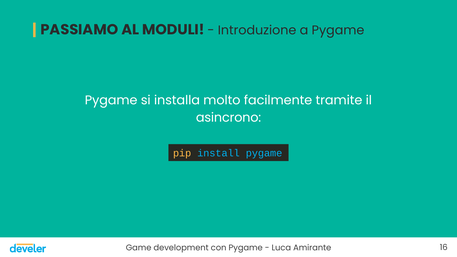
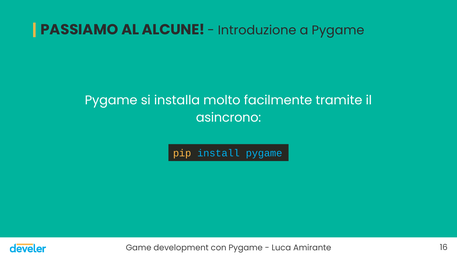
MODULI: MODULI -> ALCUNE
